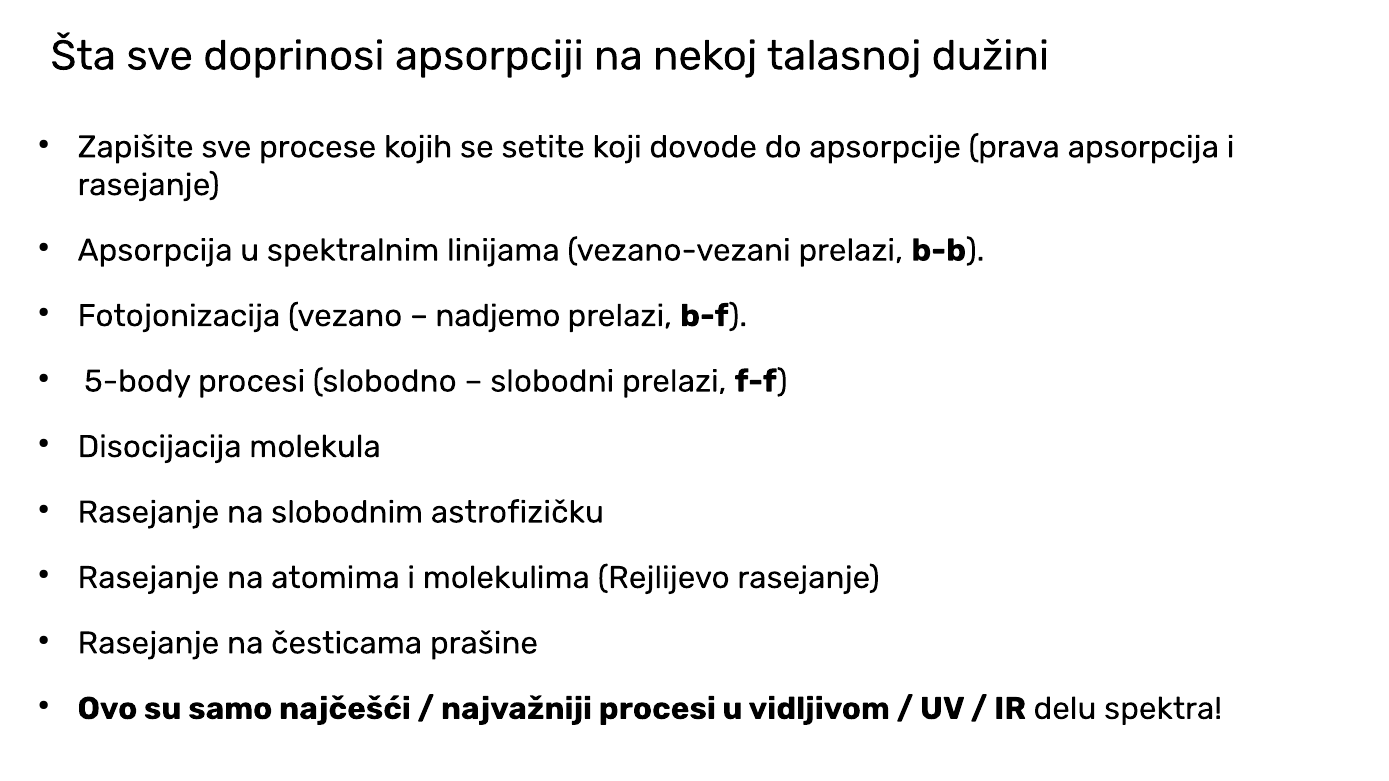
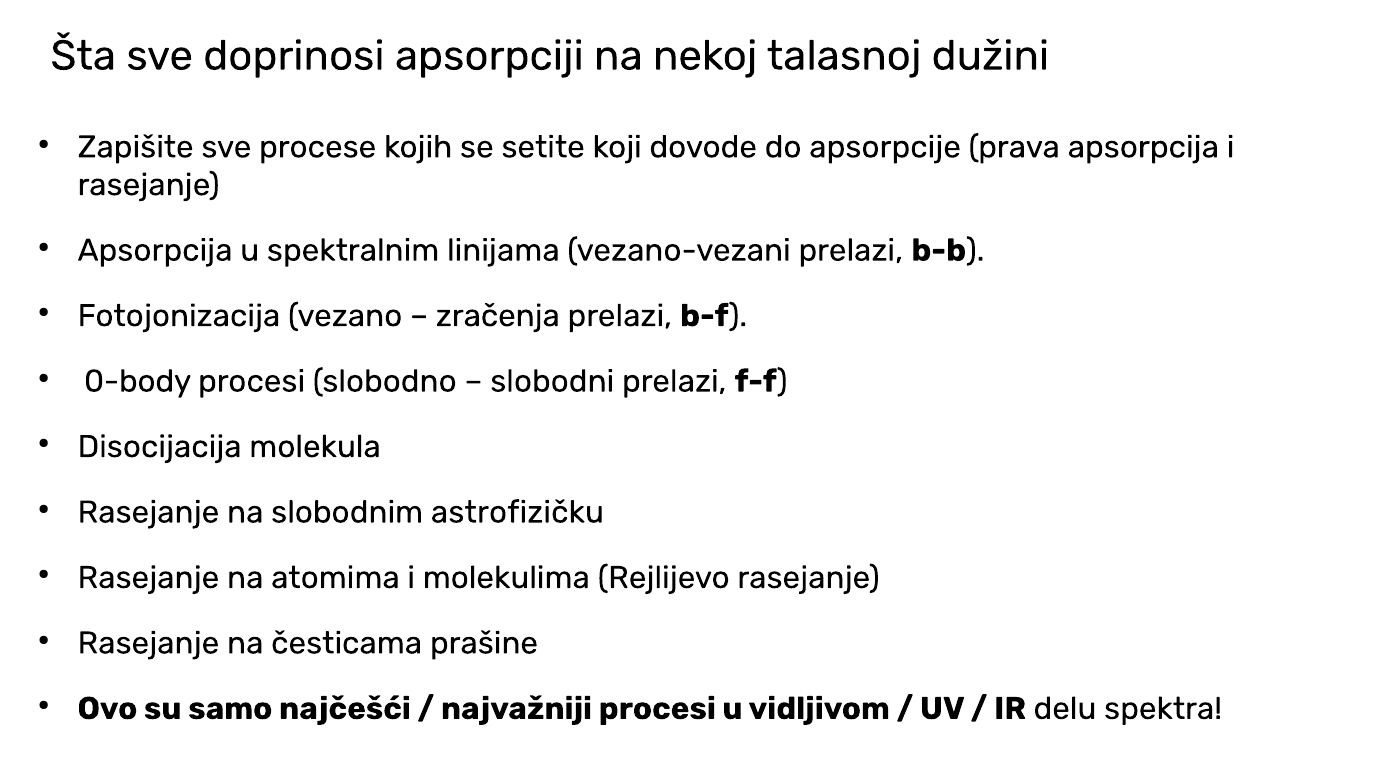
nadjemo: nadjemo -> zračenja
5-body: 5-body -> 0-body
